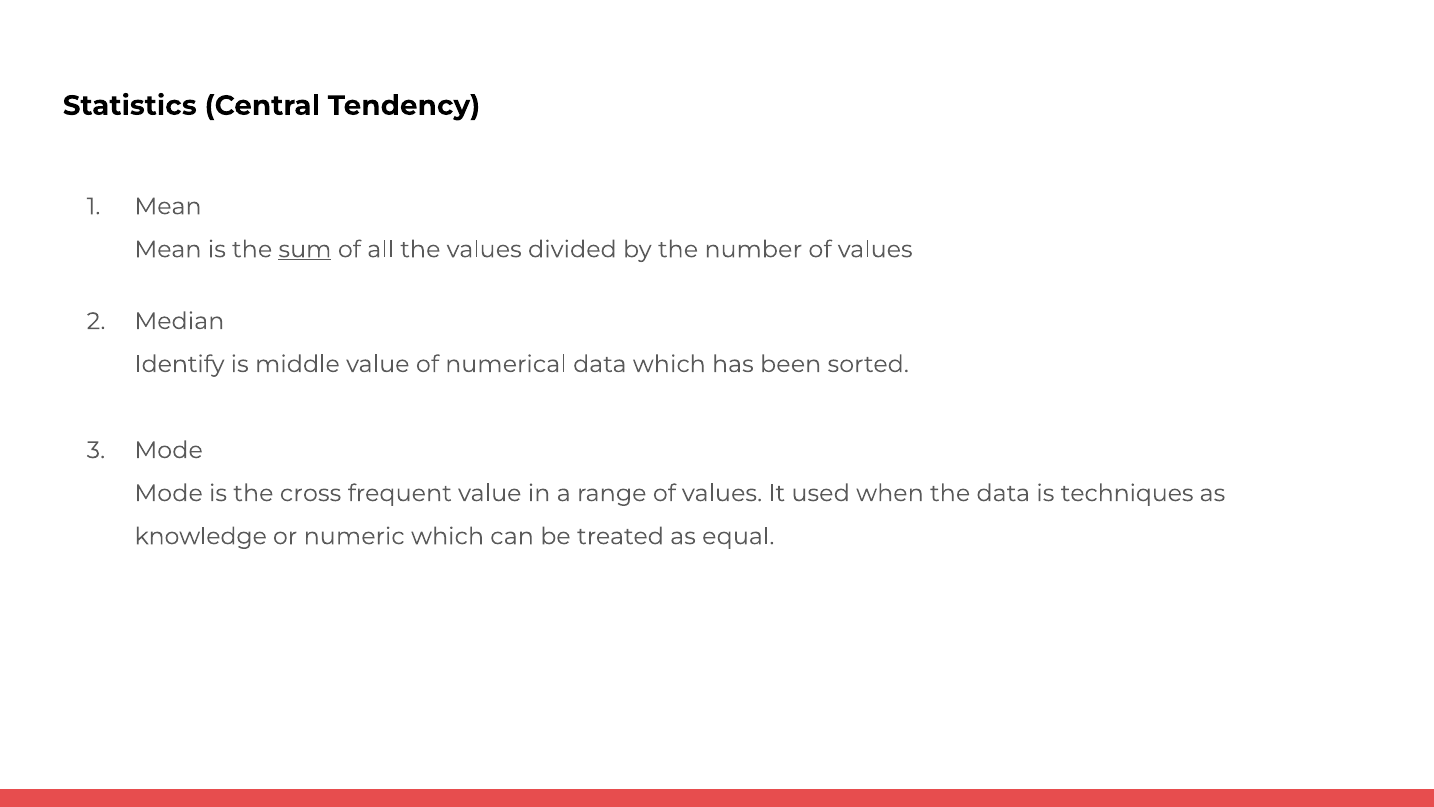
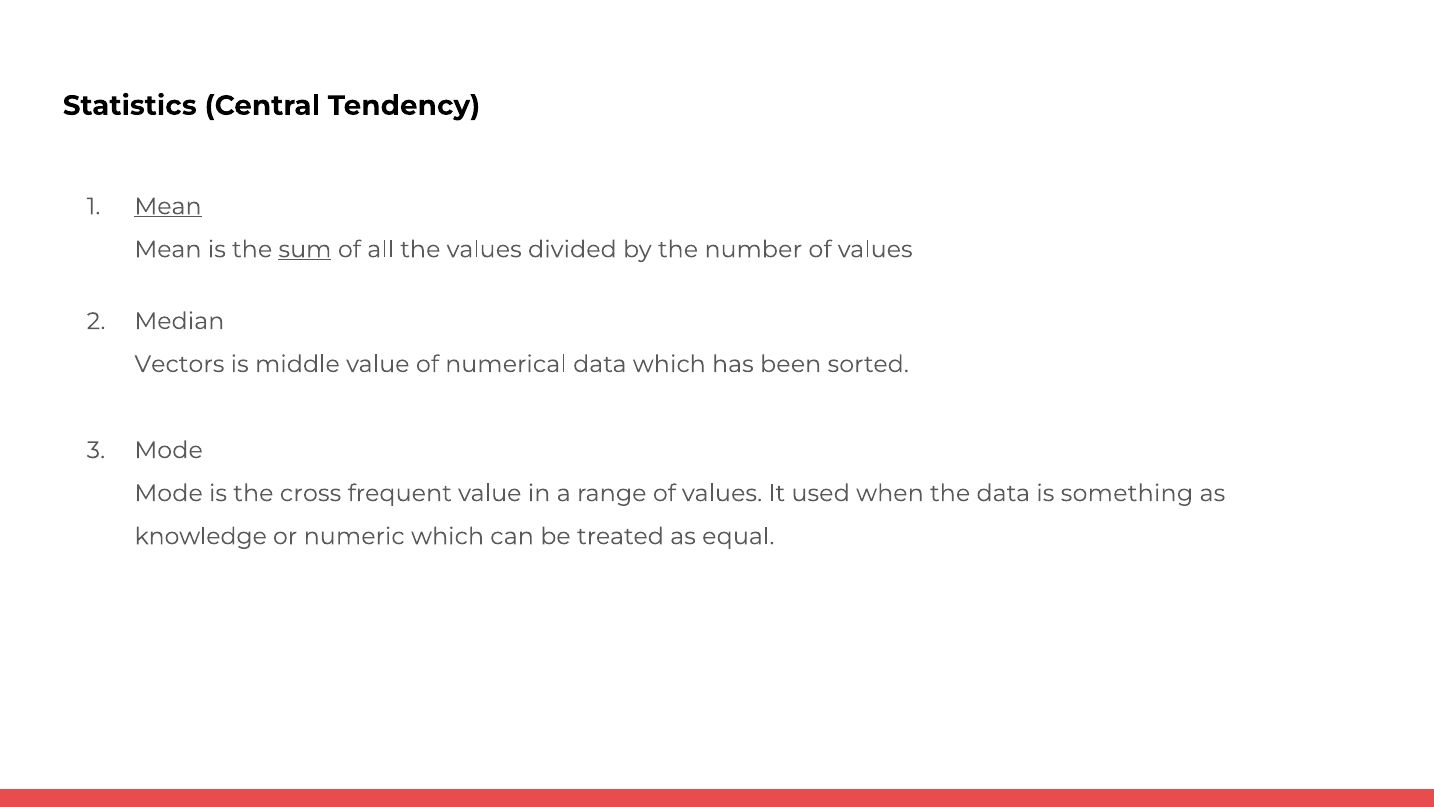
Mean at (168, 206) underline: none -> present
Identify: Identify -> Vectors
techniques: techniques -> something
